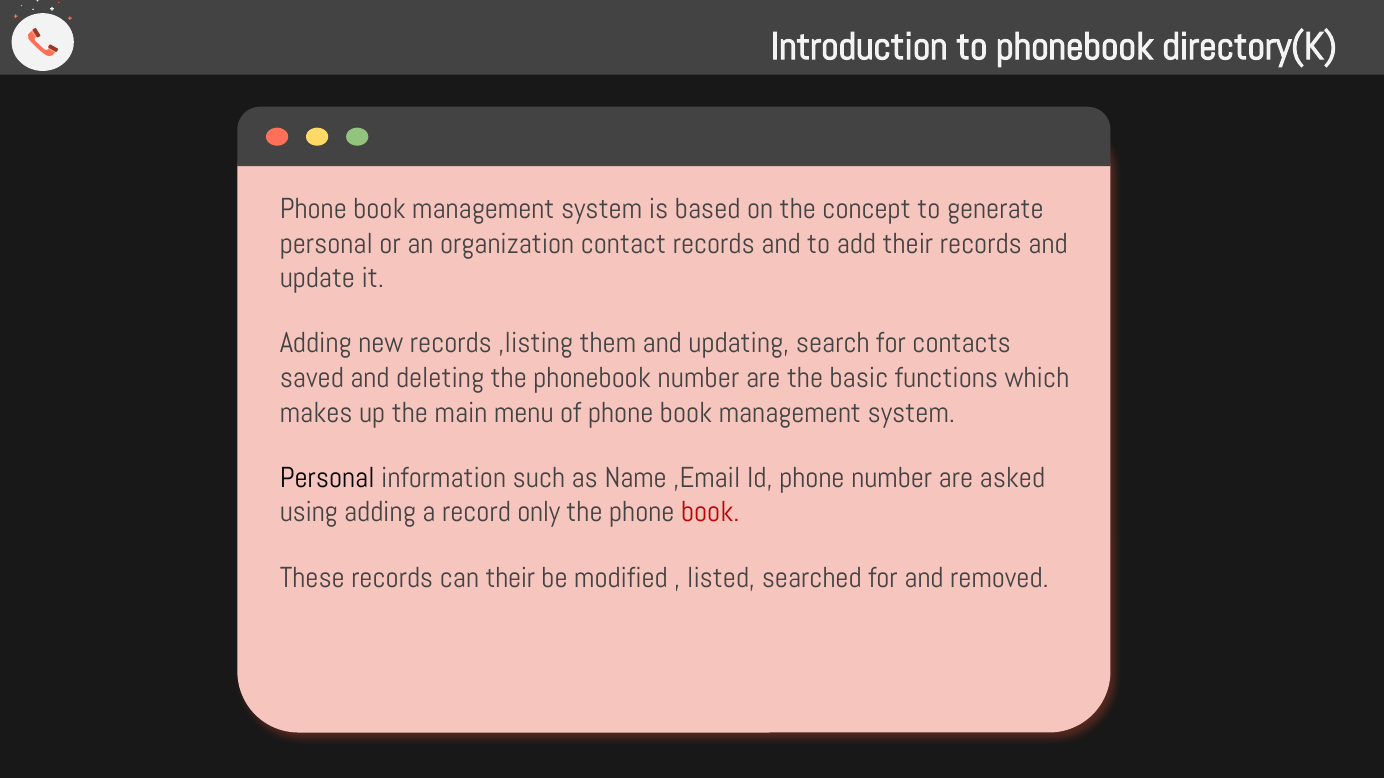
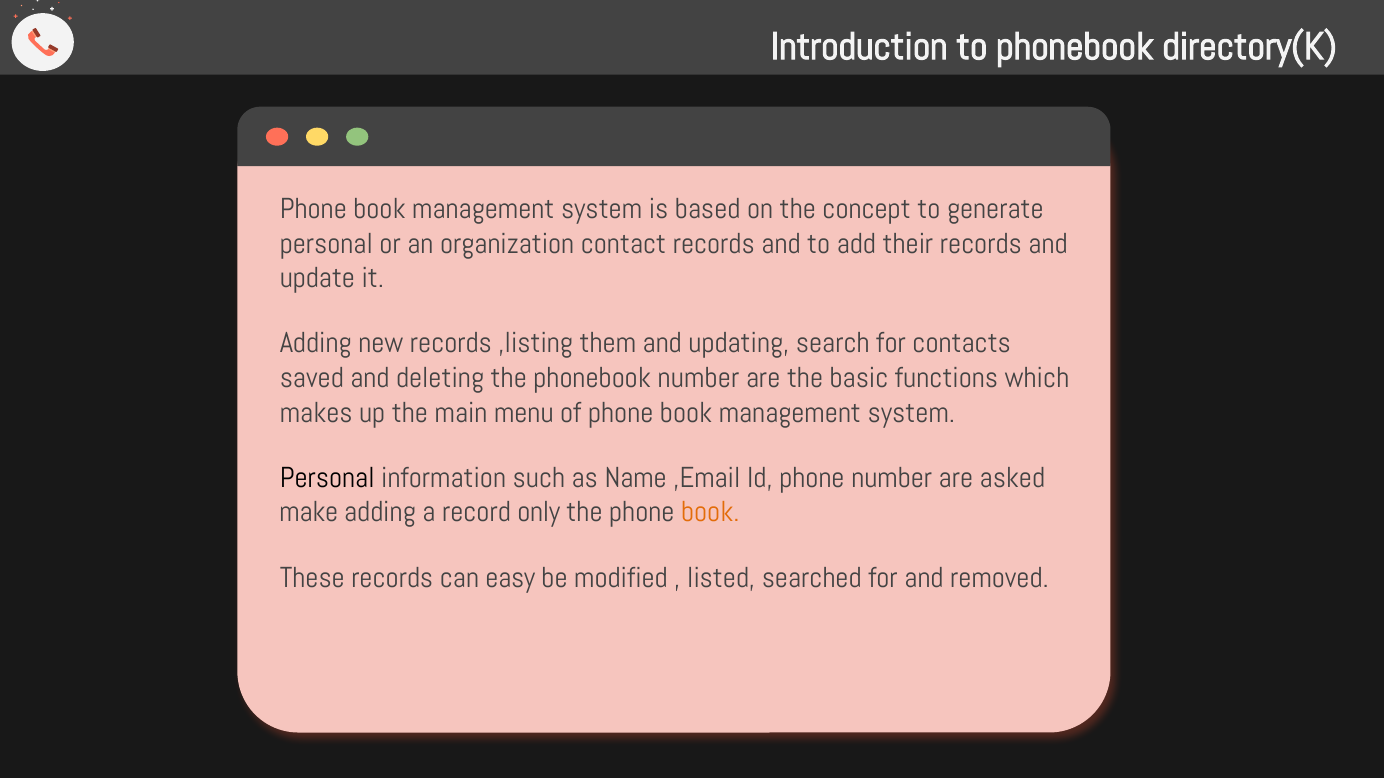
using: using -> make
book at (710, 513) colour: red -> orange
can their: their -> easy
